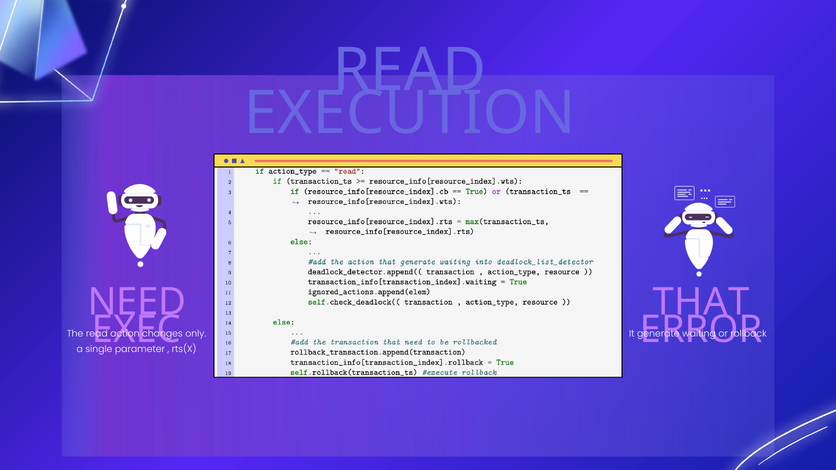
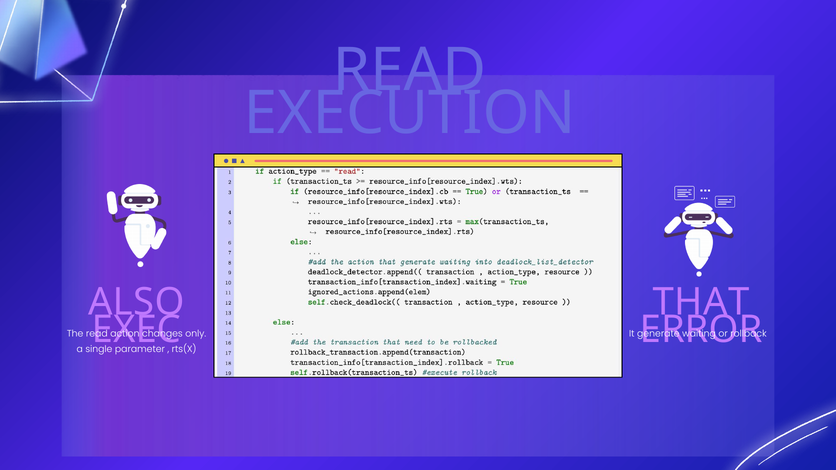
NEED: NEED -> ALSO
